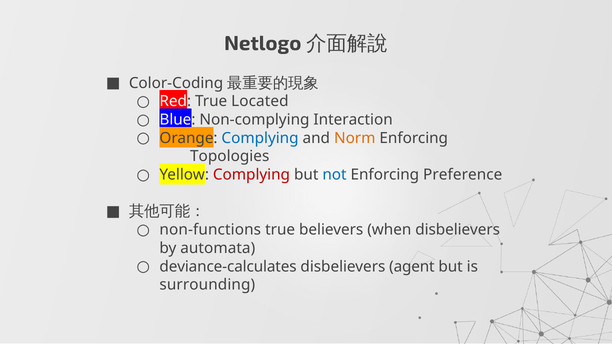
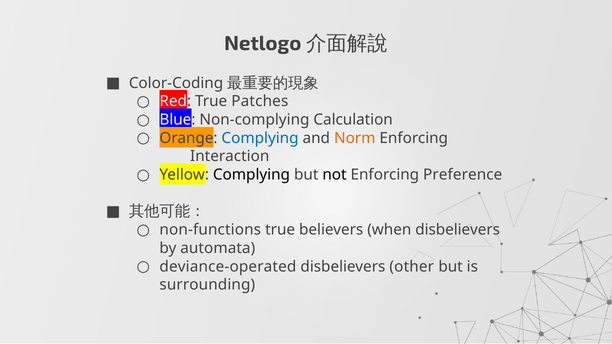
Located: Located -> Patches
Interaction: Interaction -> Calculation
Topologies: Topologies -> Interaction
Complying at (251, 175) colour: red -> black
not colour: blue -> black
deviance-calculates: deviance-calculates -> deviance-operated
agent: agent -> other
